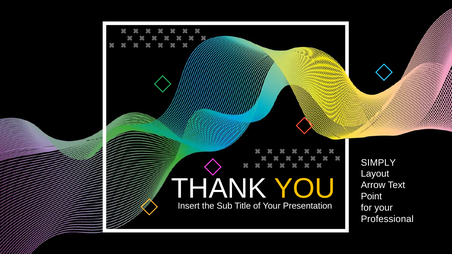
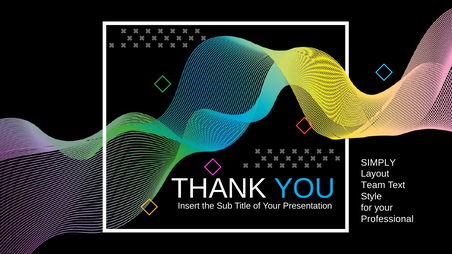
YOU colour: yellow -> light blue
Arrow: Arrow -> Team
Point: Point -> Style
